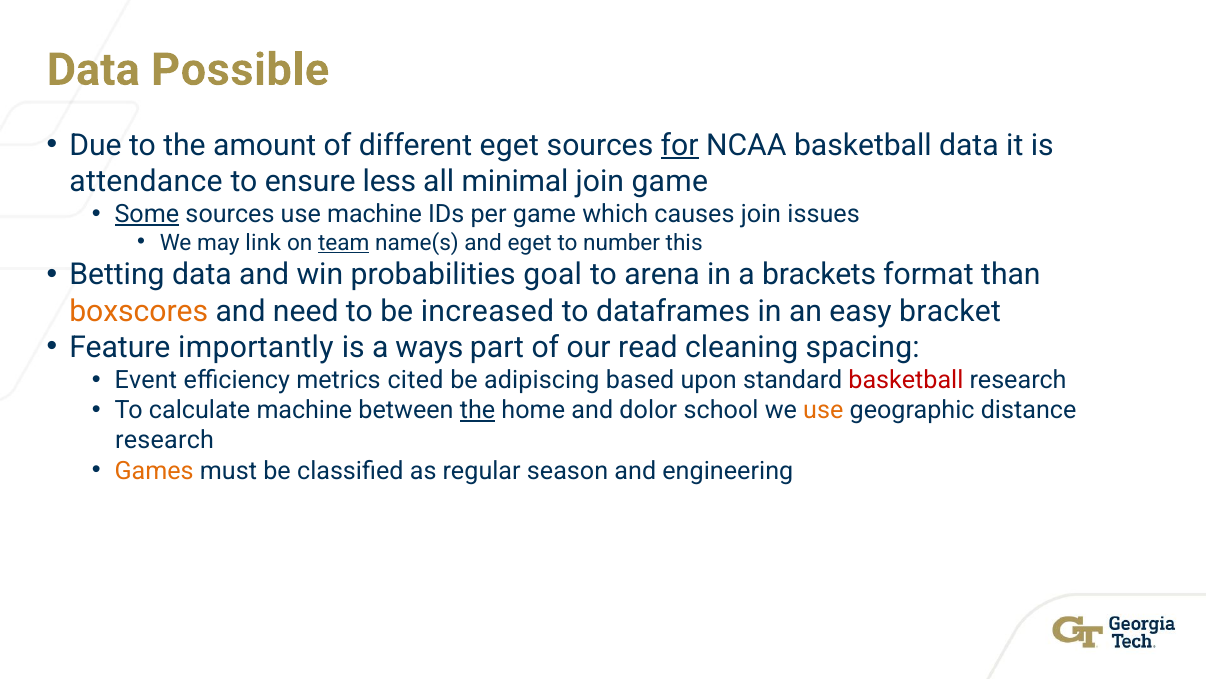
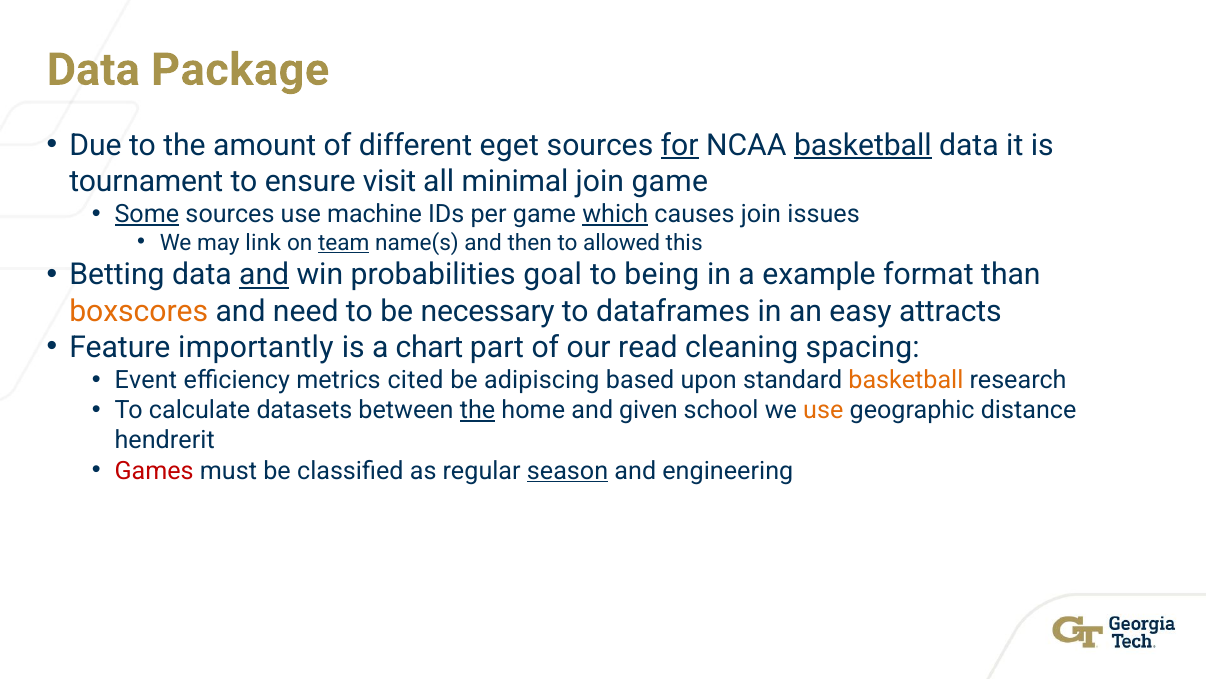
Possible: Possible -> Package
basketball at (863, 145) underline: none -> present
attendance: attendance -> tournament
less: less -> visit
which underline: none -> present
and eget: eget -> then
number: number -> allowed
and at (264, 275) underline: none -> present
arena: arena -> being
brackets: brackets -> example
increased: increased -> necessary
bracket: bracket -> attracts
ways: ways -> chart
basketball at (906, 380) colour: red -> orange
calculate machine: machine -> datasets
dolor: dolor -> given
research at (165, 440): research -> hendrerit
Games colour: orange -> red
season underline: none -> present
